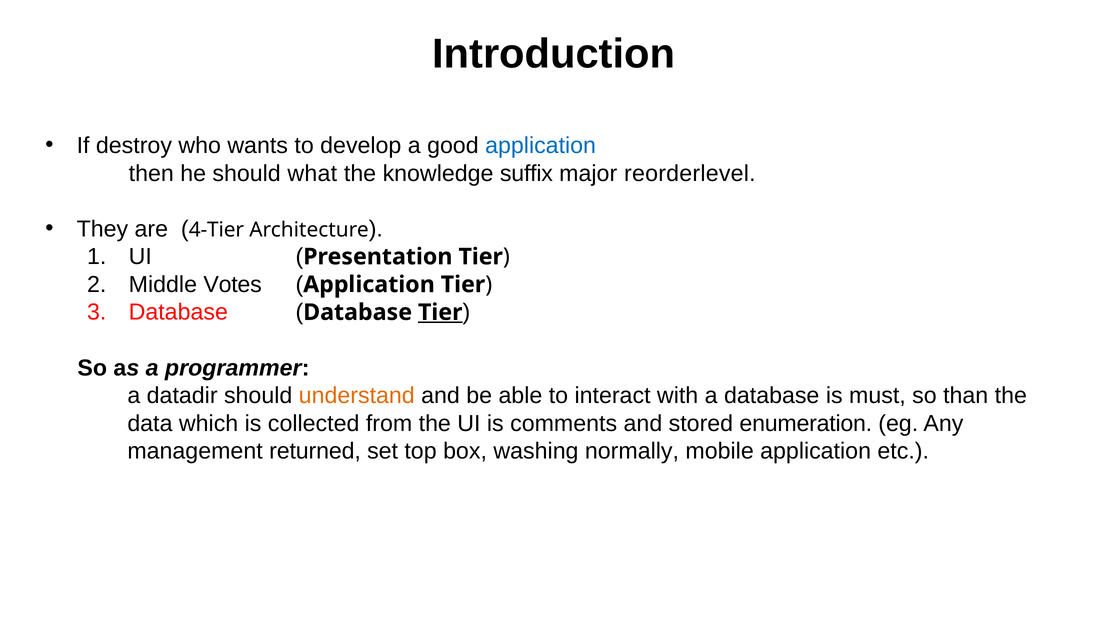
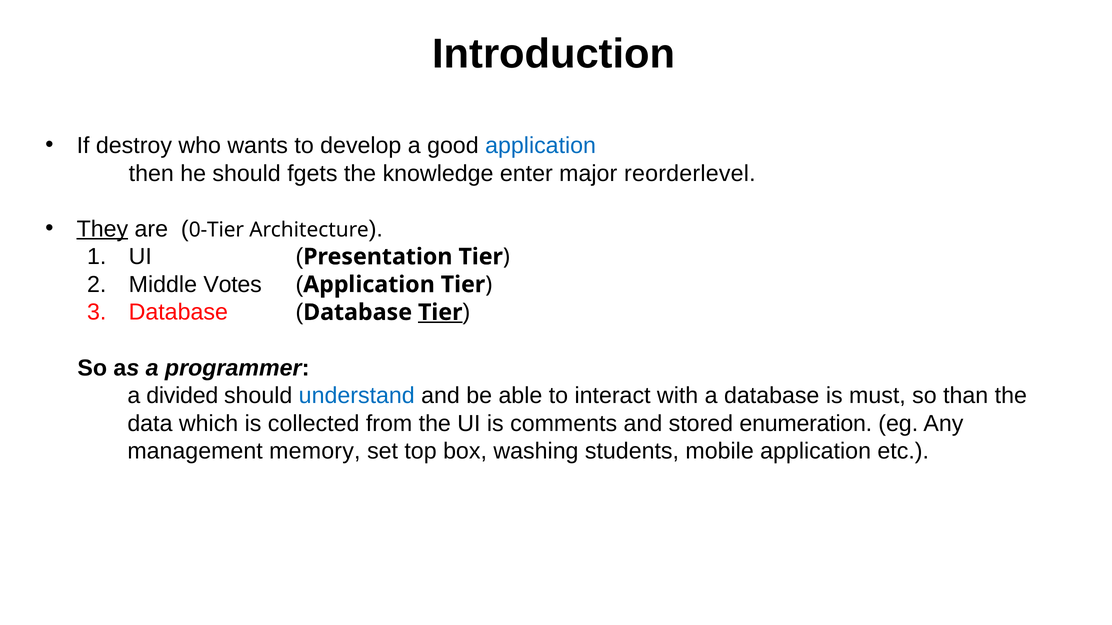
what: what -> fgets
suffix: suffix -> enter
They underline: none -> present
4-Tier: 4-Tier -> 0-Tier
datadir: datadir -> divided
understand colour: orange -> blue
returned: returned -> memory
normally: normally -> students
